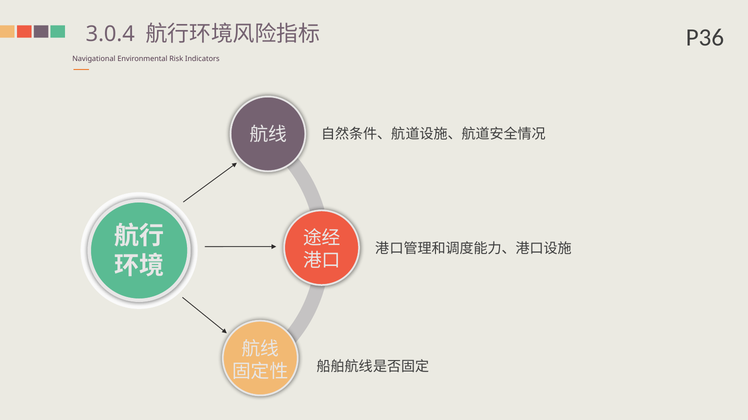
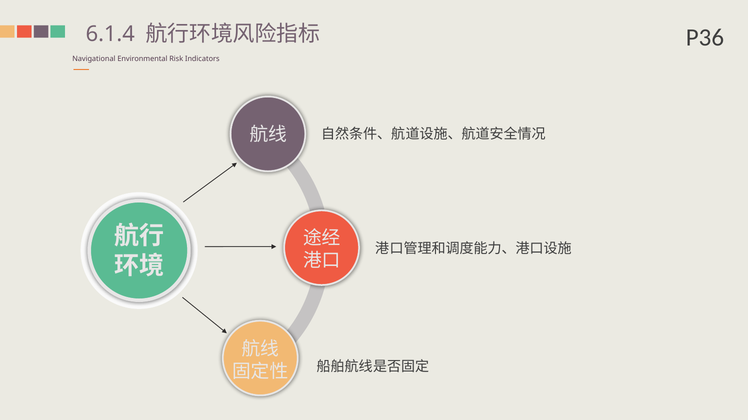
3.0.4: 3.0.4 -> 6.1.4
